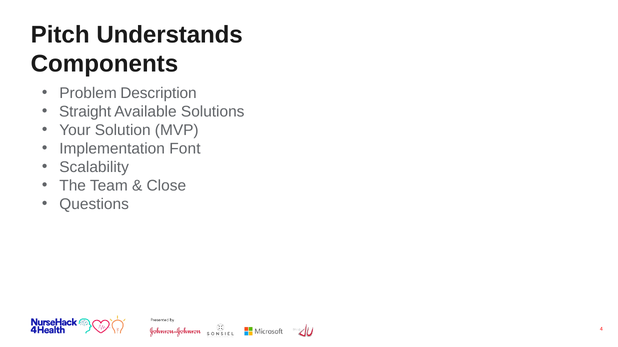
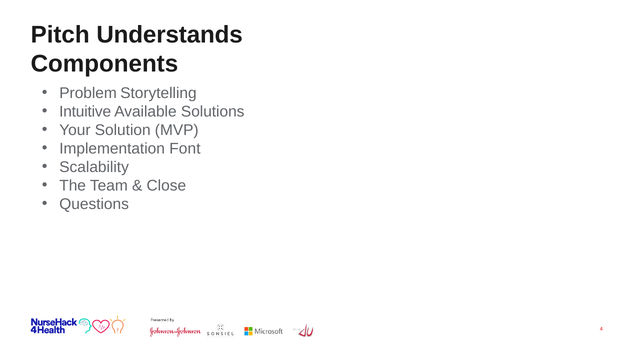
Description: Description -> Storytelling
Straight: Straight -> Intuitive
